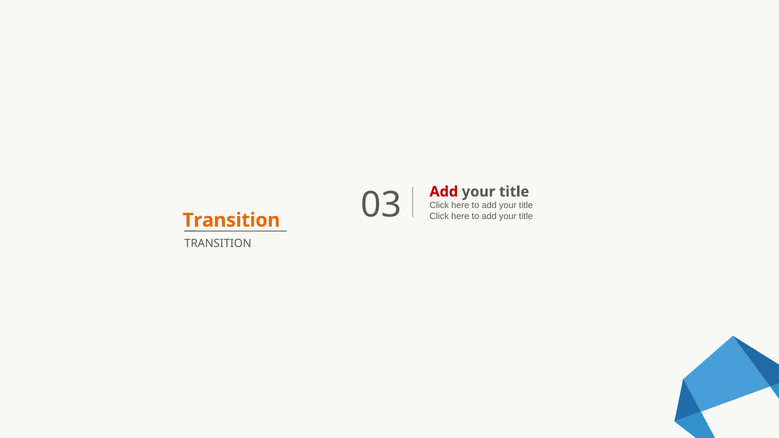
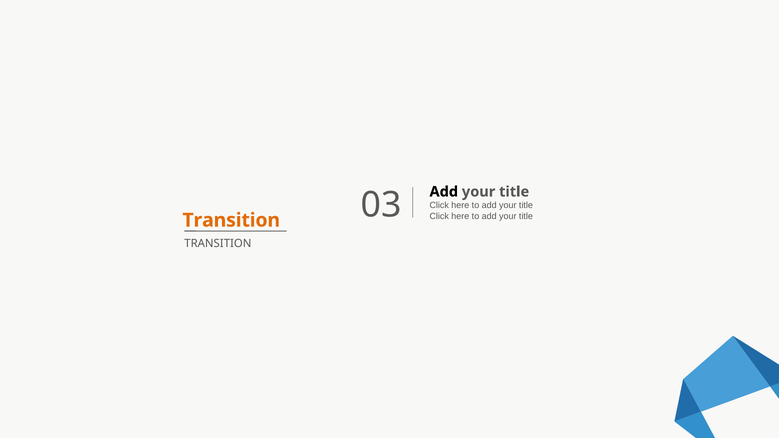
Add at (444, 192) colour: red -> black
